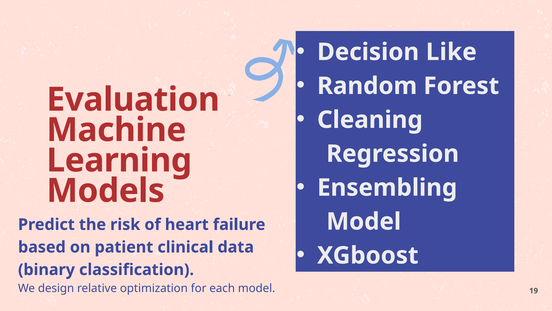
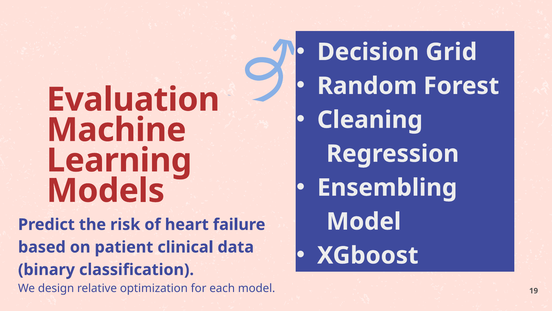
Like: Like -> Grid
